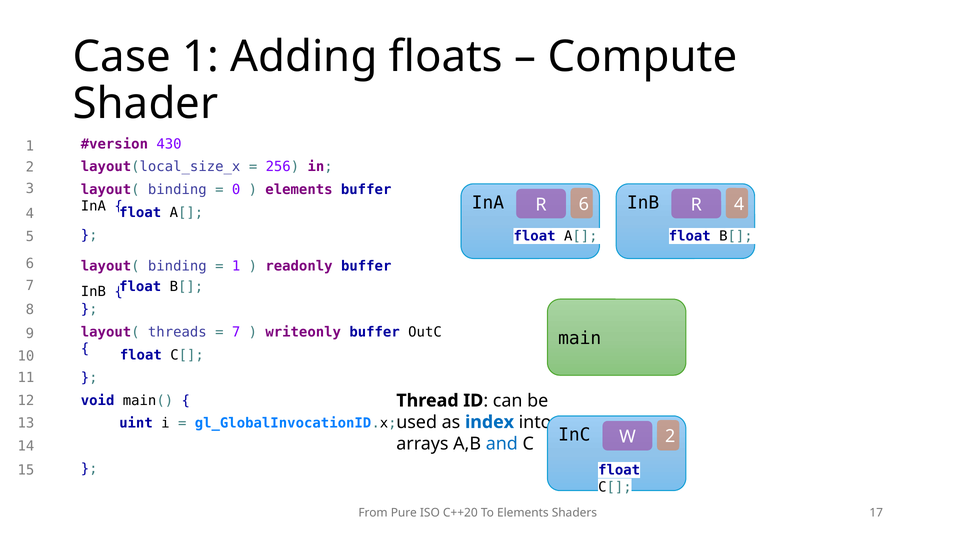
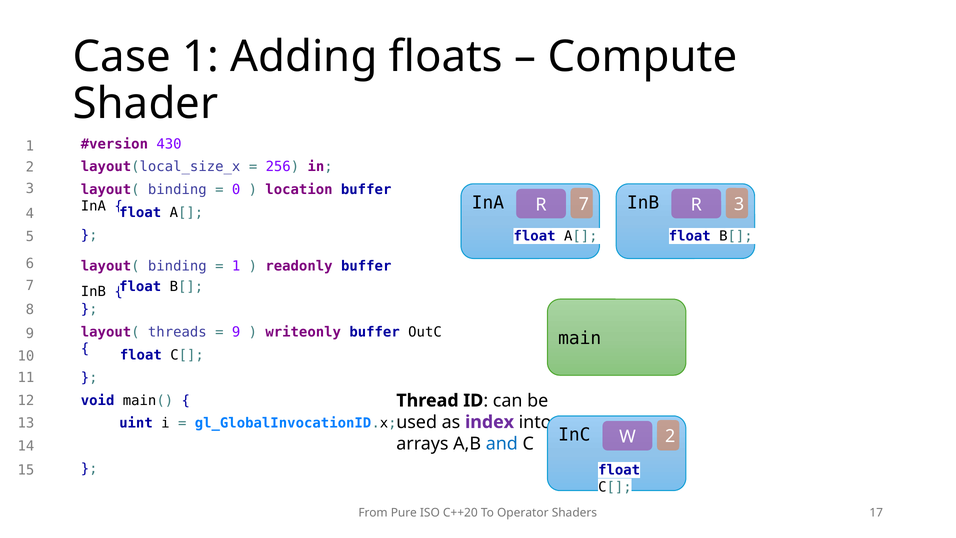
elements at (299, 189): elements -> location
InA 6: 6 -> 7
InB 4: 4 -> 3
7 at (236, 332): 7 -> 9
index colour: blue -> purple
To Elements: Elements -> Operator
